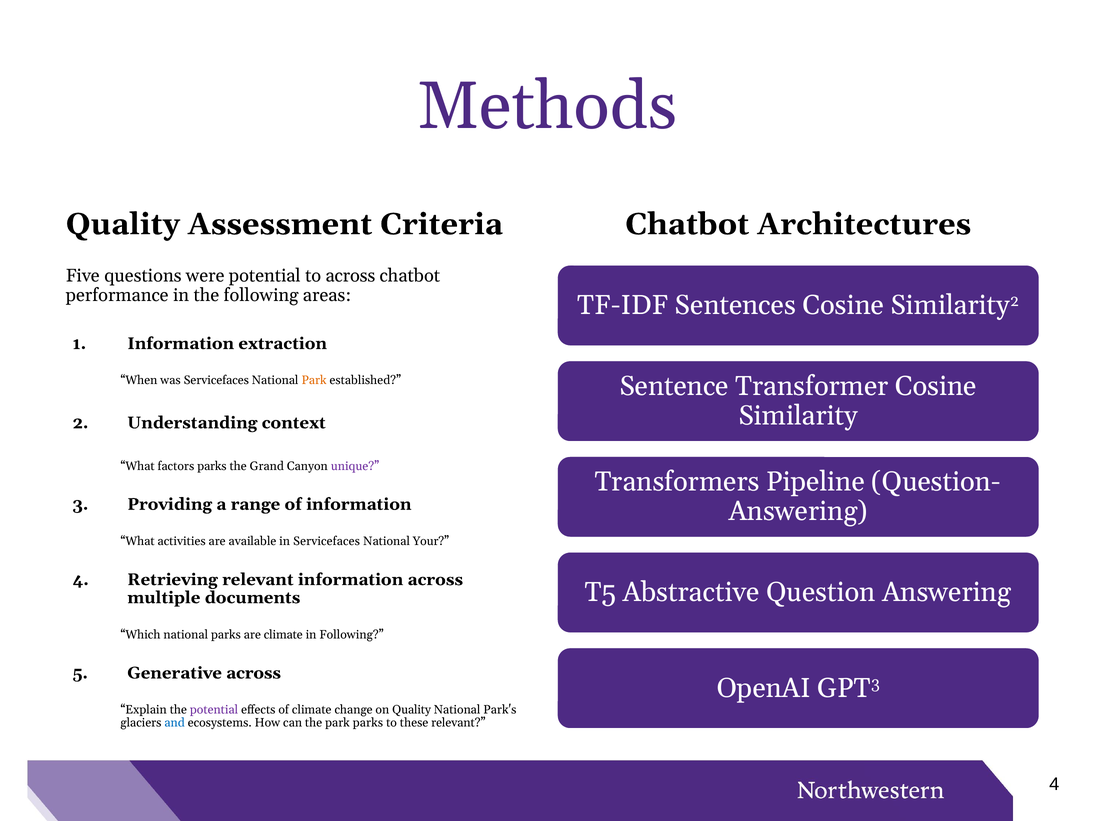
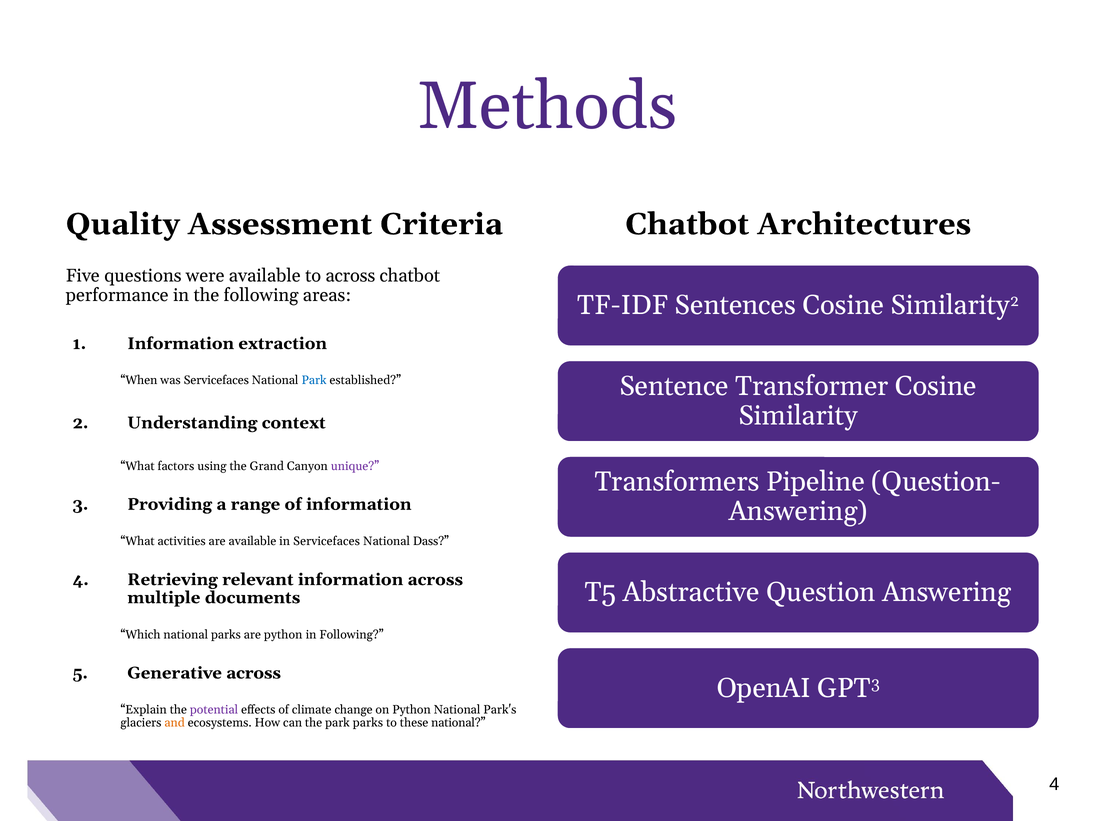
were potential: potential -> available
Park at (314, 380) colour: orange -> blue
factors parks: parks -> using
Your: Your -> Dass
are climate: climate -> python
on Quality: Quality -> Python
and colour: blue -> orange
these relevant: relevant -> national
